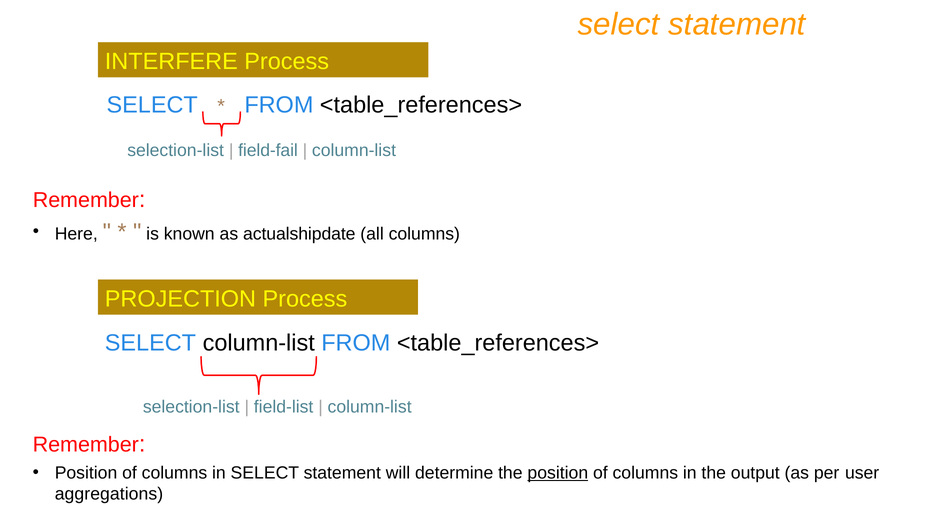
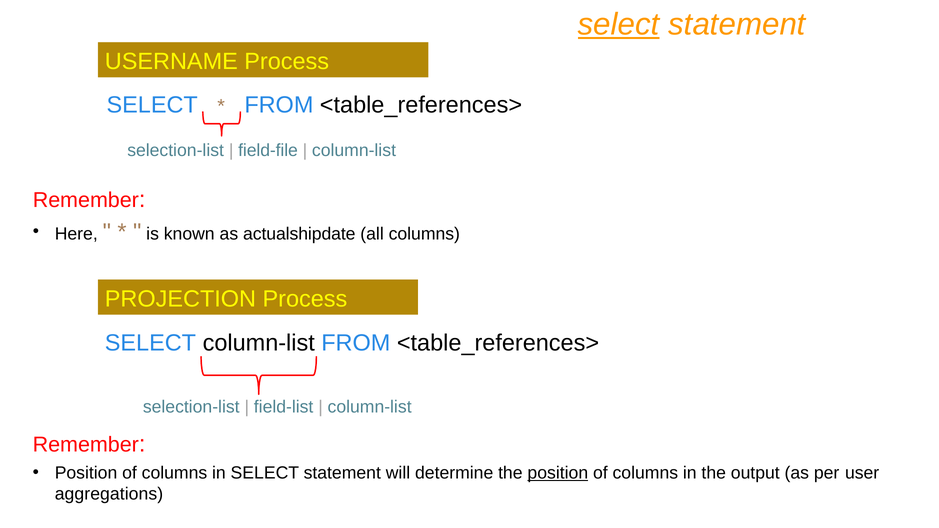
select at (619, 24) underline: none -> present
INTERFERE: INTERFERE -> USERNAME
field-fail: field-fail -> field-file
